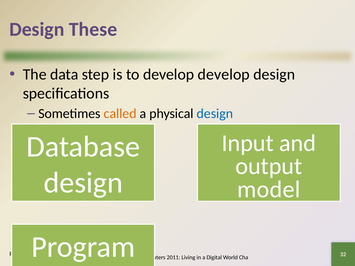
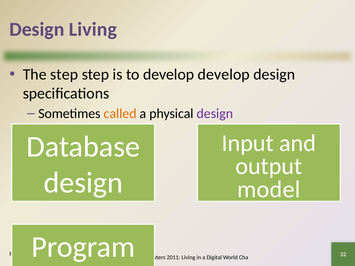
Design These: These -> Living
The data: data -> step
design at (215, 114) colour: blue -> purple
